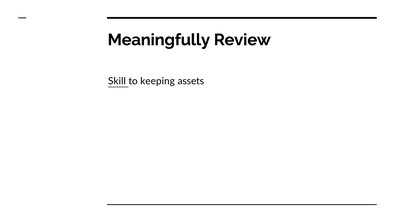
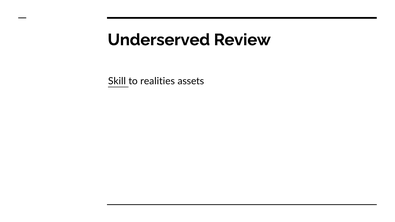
Meaningfully: Meaningfully -> Underserved
keeping: keeping -> realities
